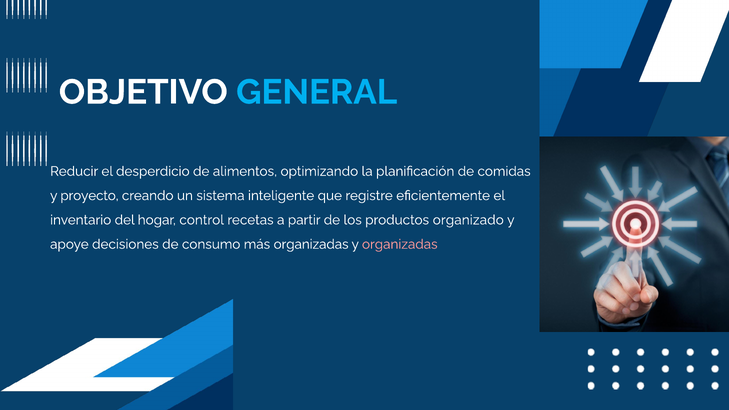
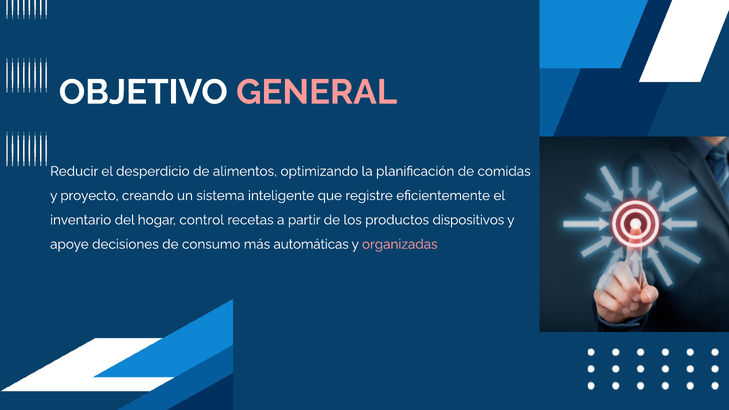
GENERAL colour: light blue -> pink
organizado: organizado -> dispositivos
más organizadas: organizadas -> automáticas
